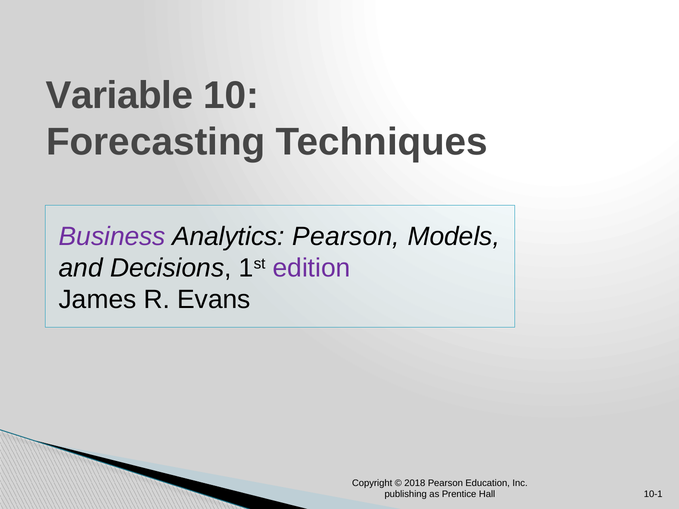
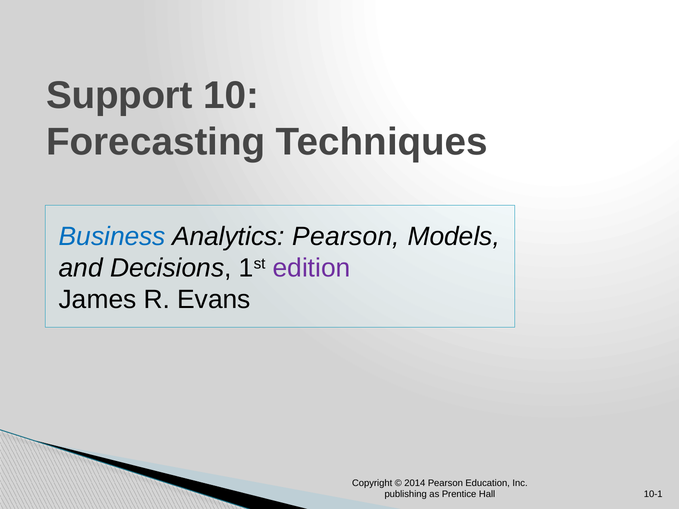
Variable: Variable -> Support
Business colour: purple -> blue
2018: 2018 -> 2014
